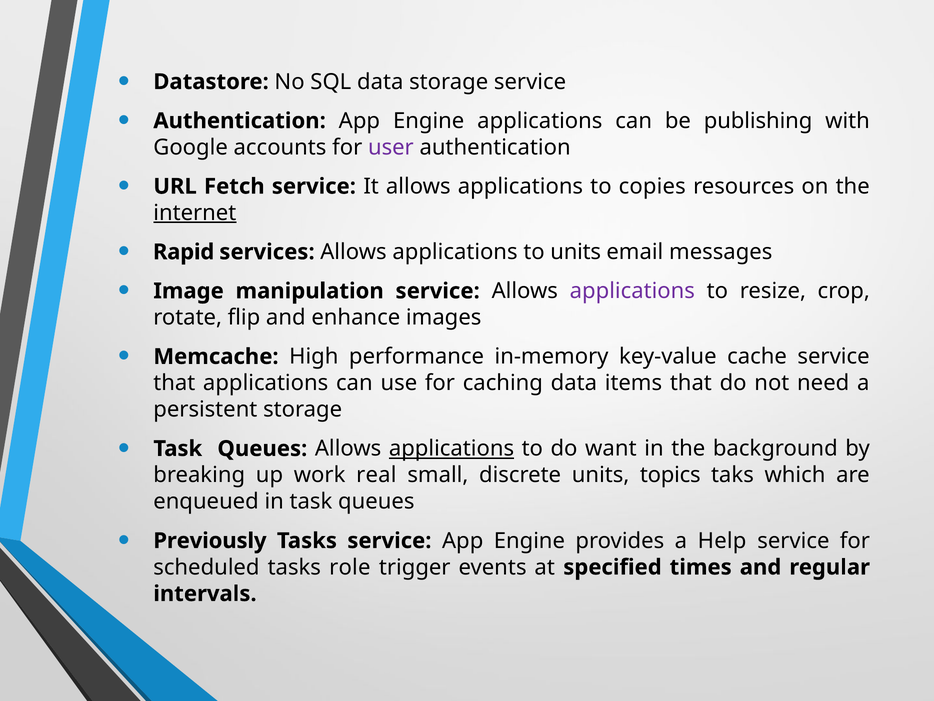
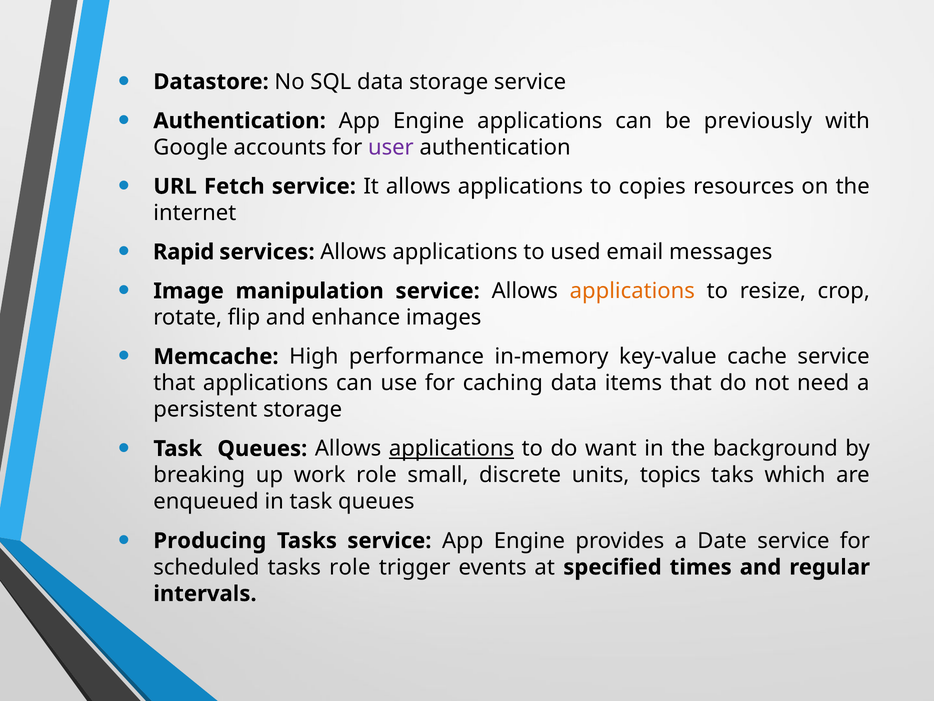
publishing: publishing -> previously
internet underline: present -> none
to units: units -> used
applications at (632, 291) colour: purple -> orange
work real: real -> role
Previously: Previously -> Producing
Help: Help -> Date
